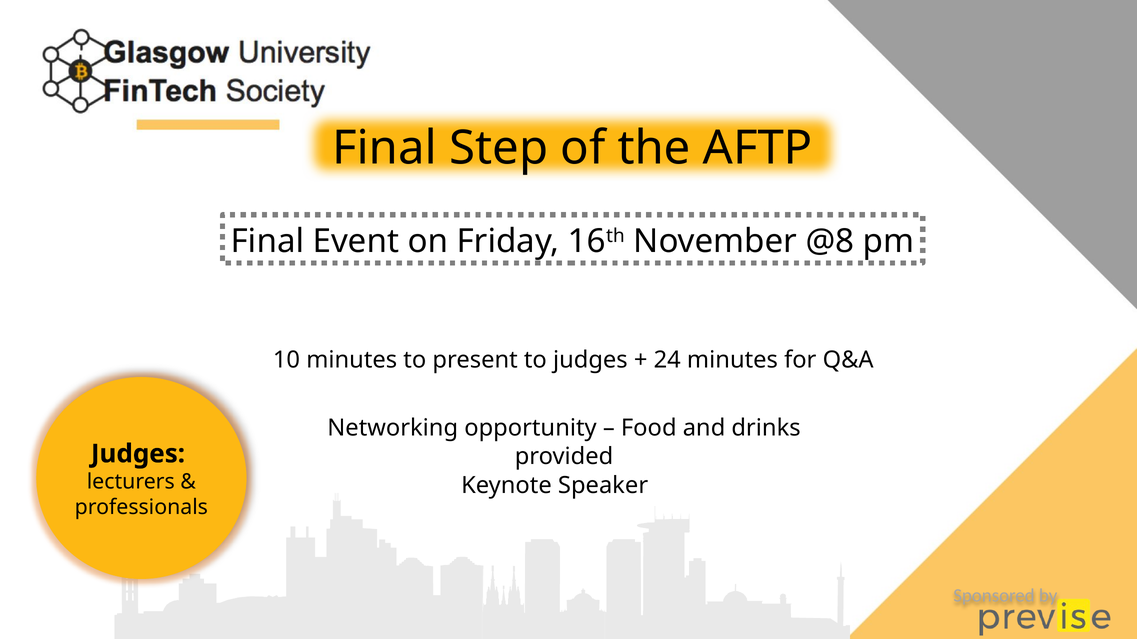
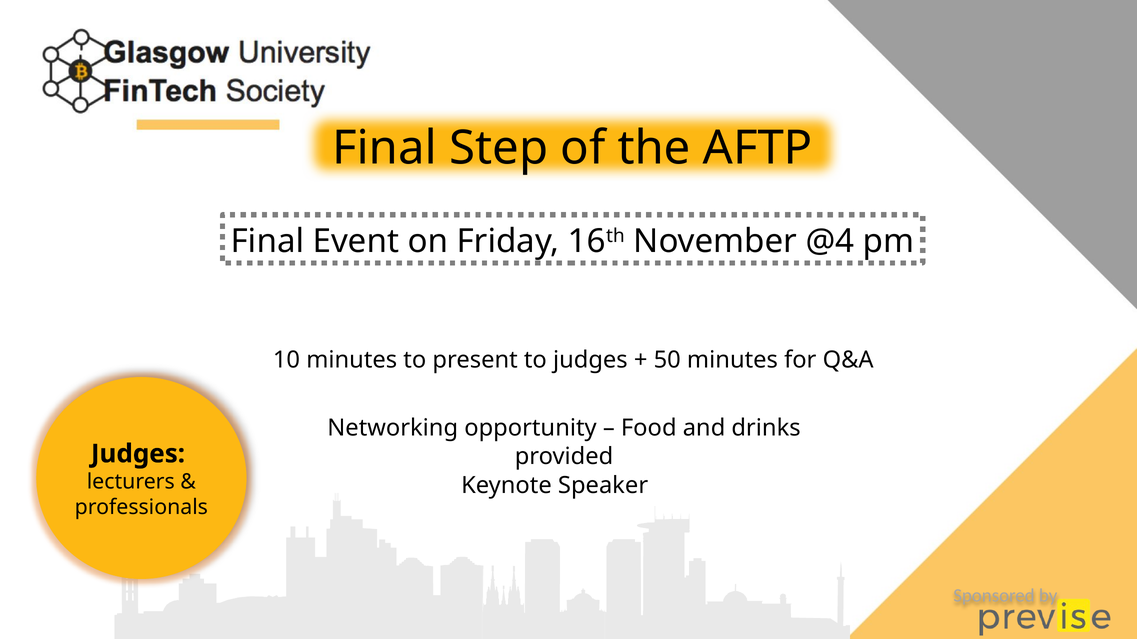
@8: @8 -> @4
24: 24 -> 50
